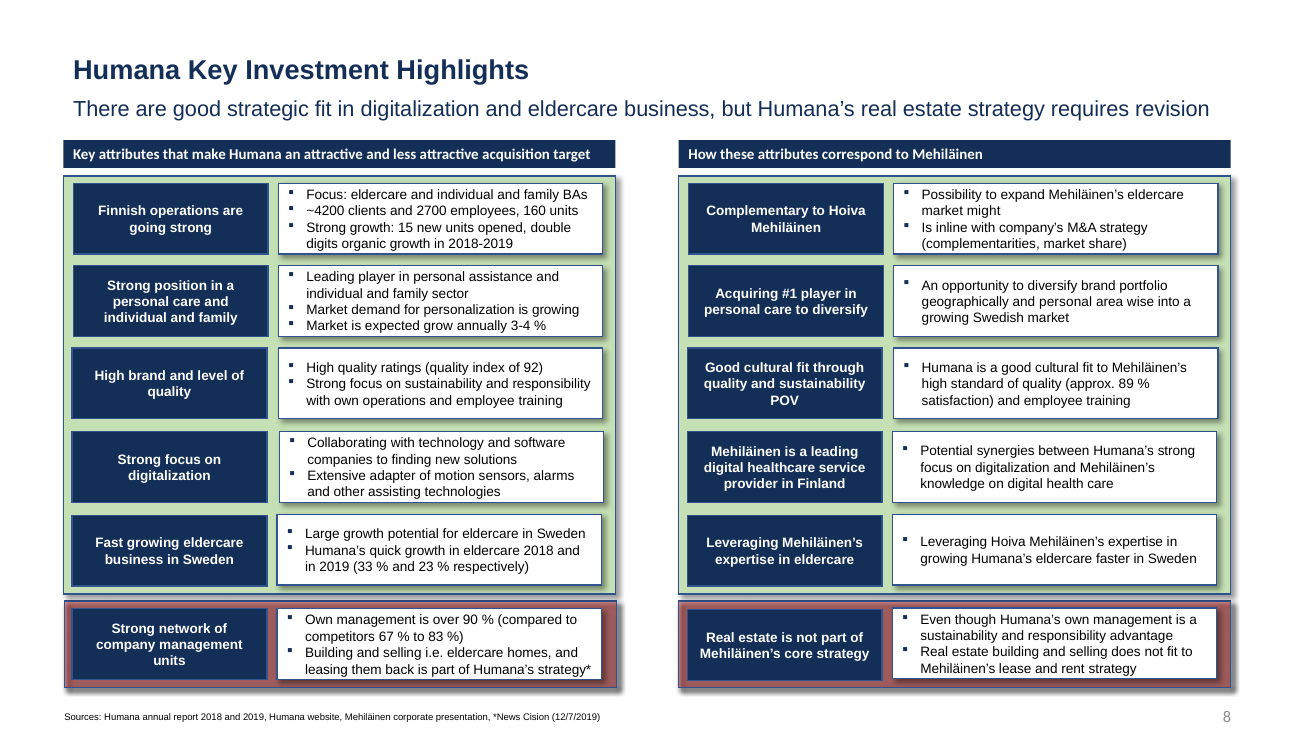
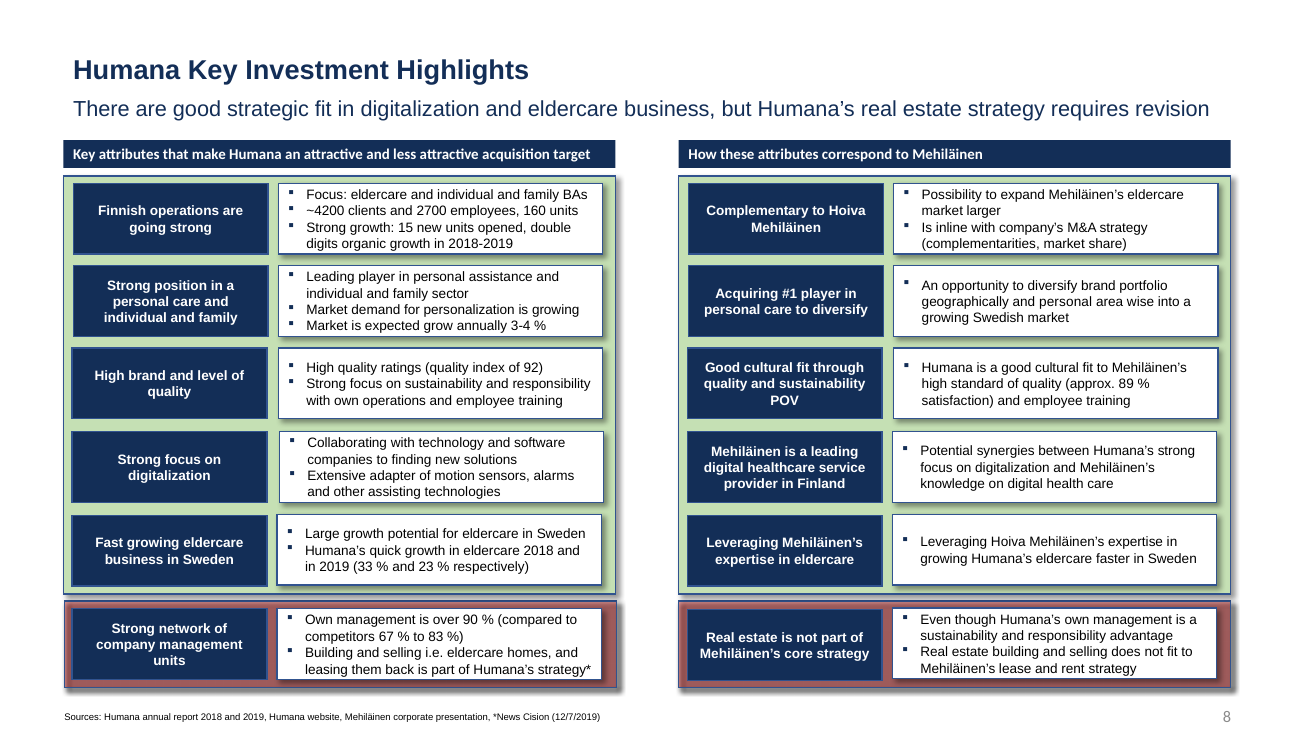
might: might -> larger
